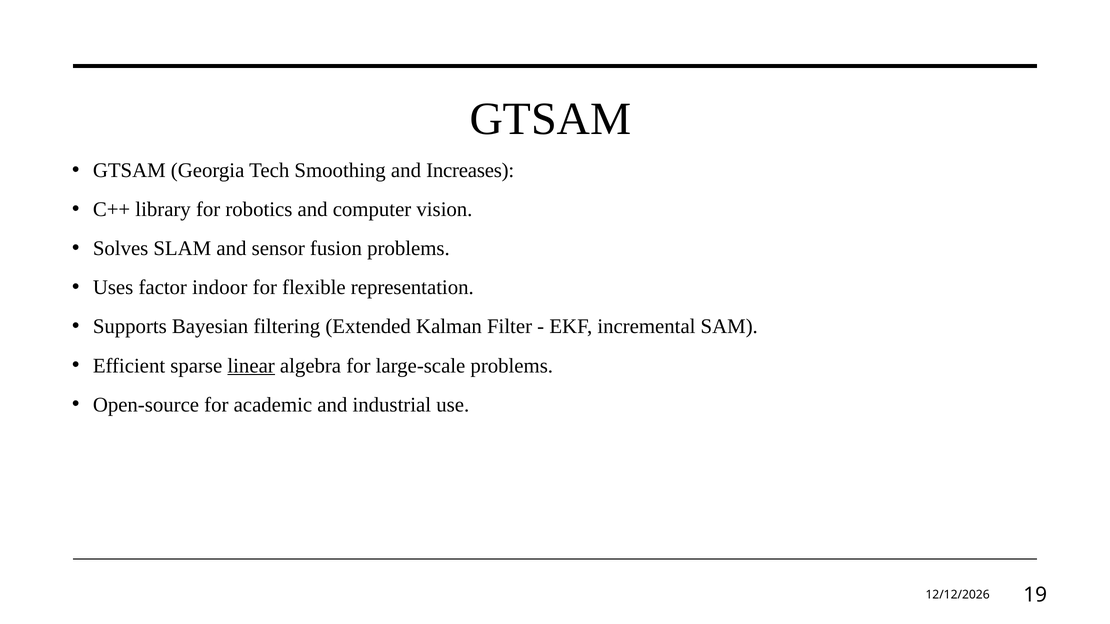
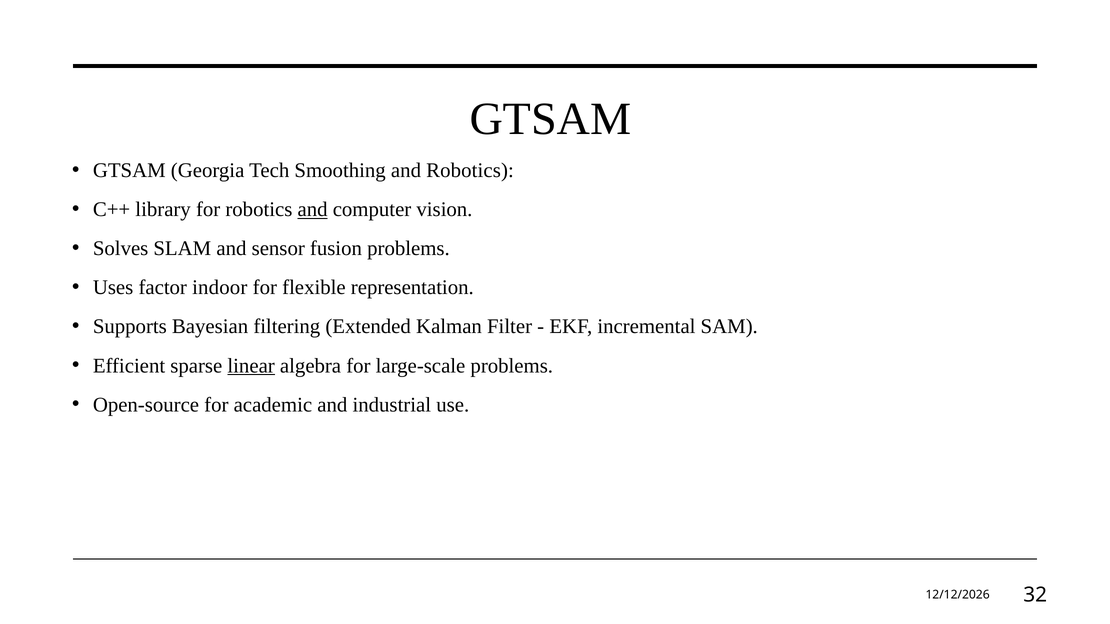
and Increases: Increases -> Robotics
and at (313, 210) underline: none -> present
19: 19 -> 32
